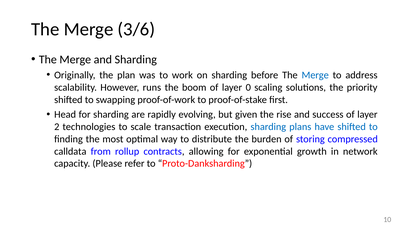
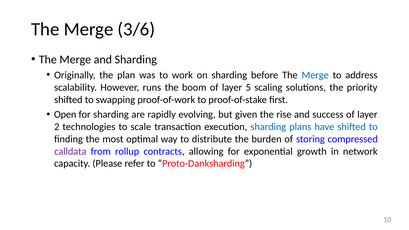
0: 0 -> 5
Head: Head -> Open
calldata colour: black -> purple
